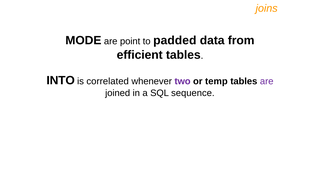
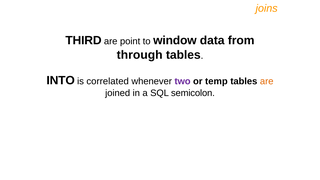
MODE: MODE -> THIRD
padded: padded -> window
efficient: efficient -> through
are at (267, 81) colour: purple -> orange
sequence: sequence -> semicolon
